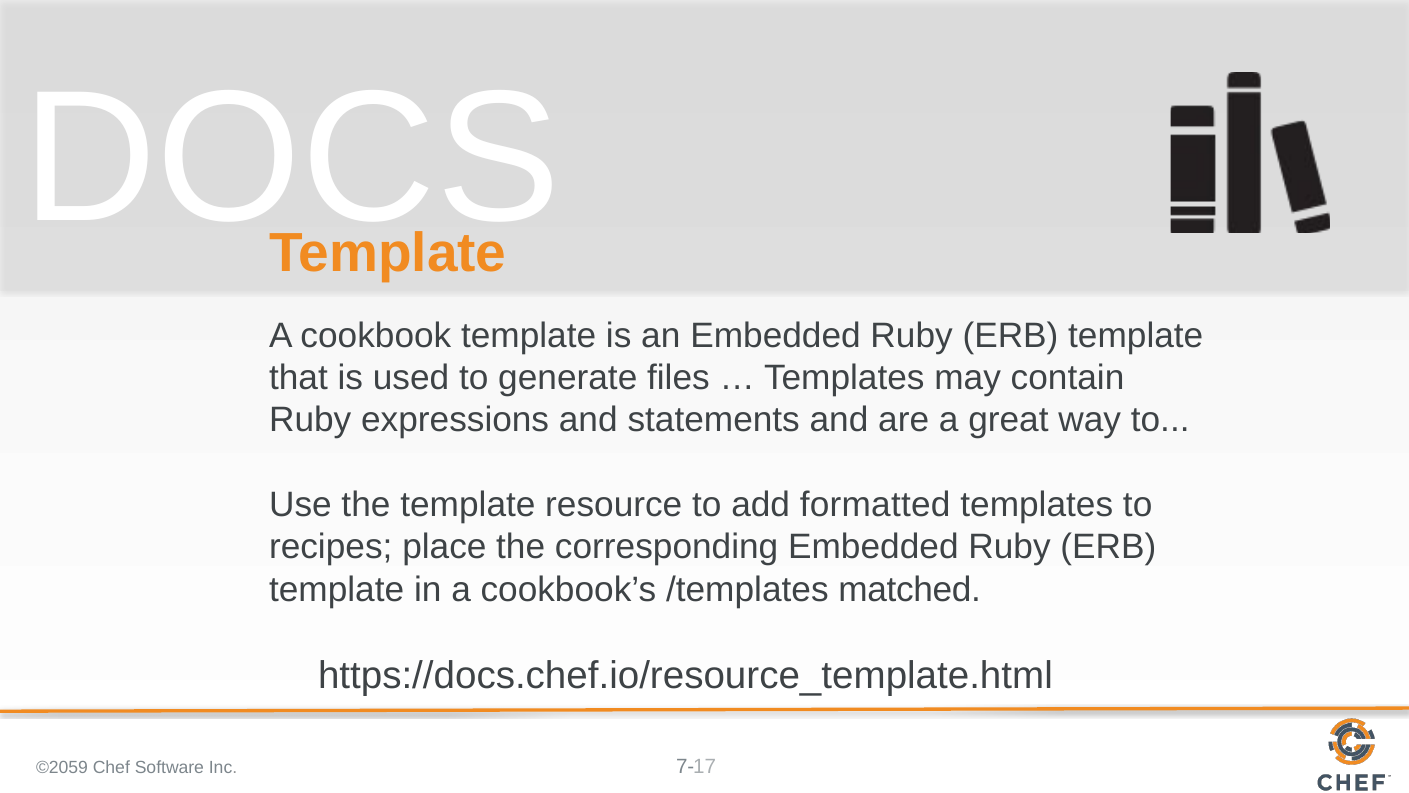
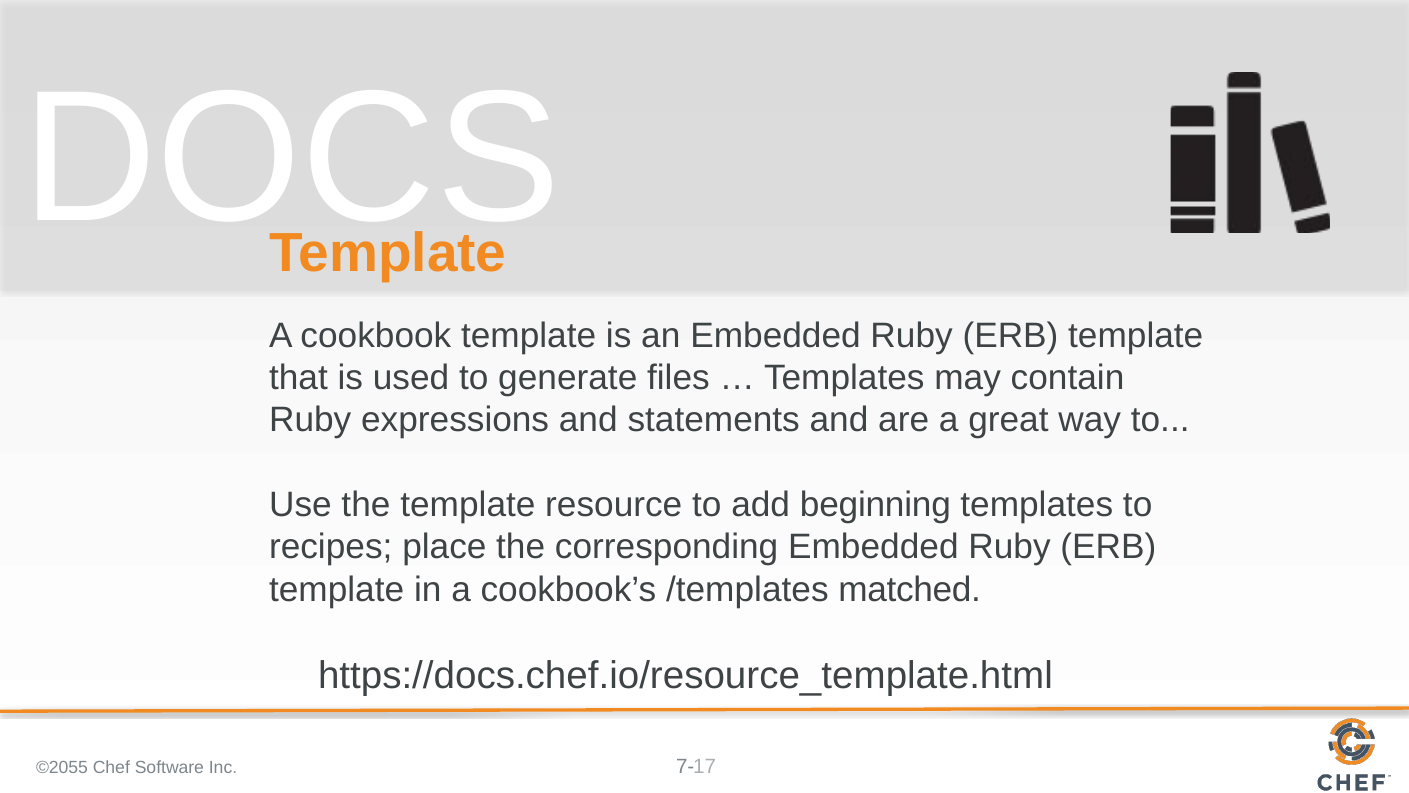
formatted: formatted -> beginning
©2059: ©2059 -> ©2055
